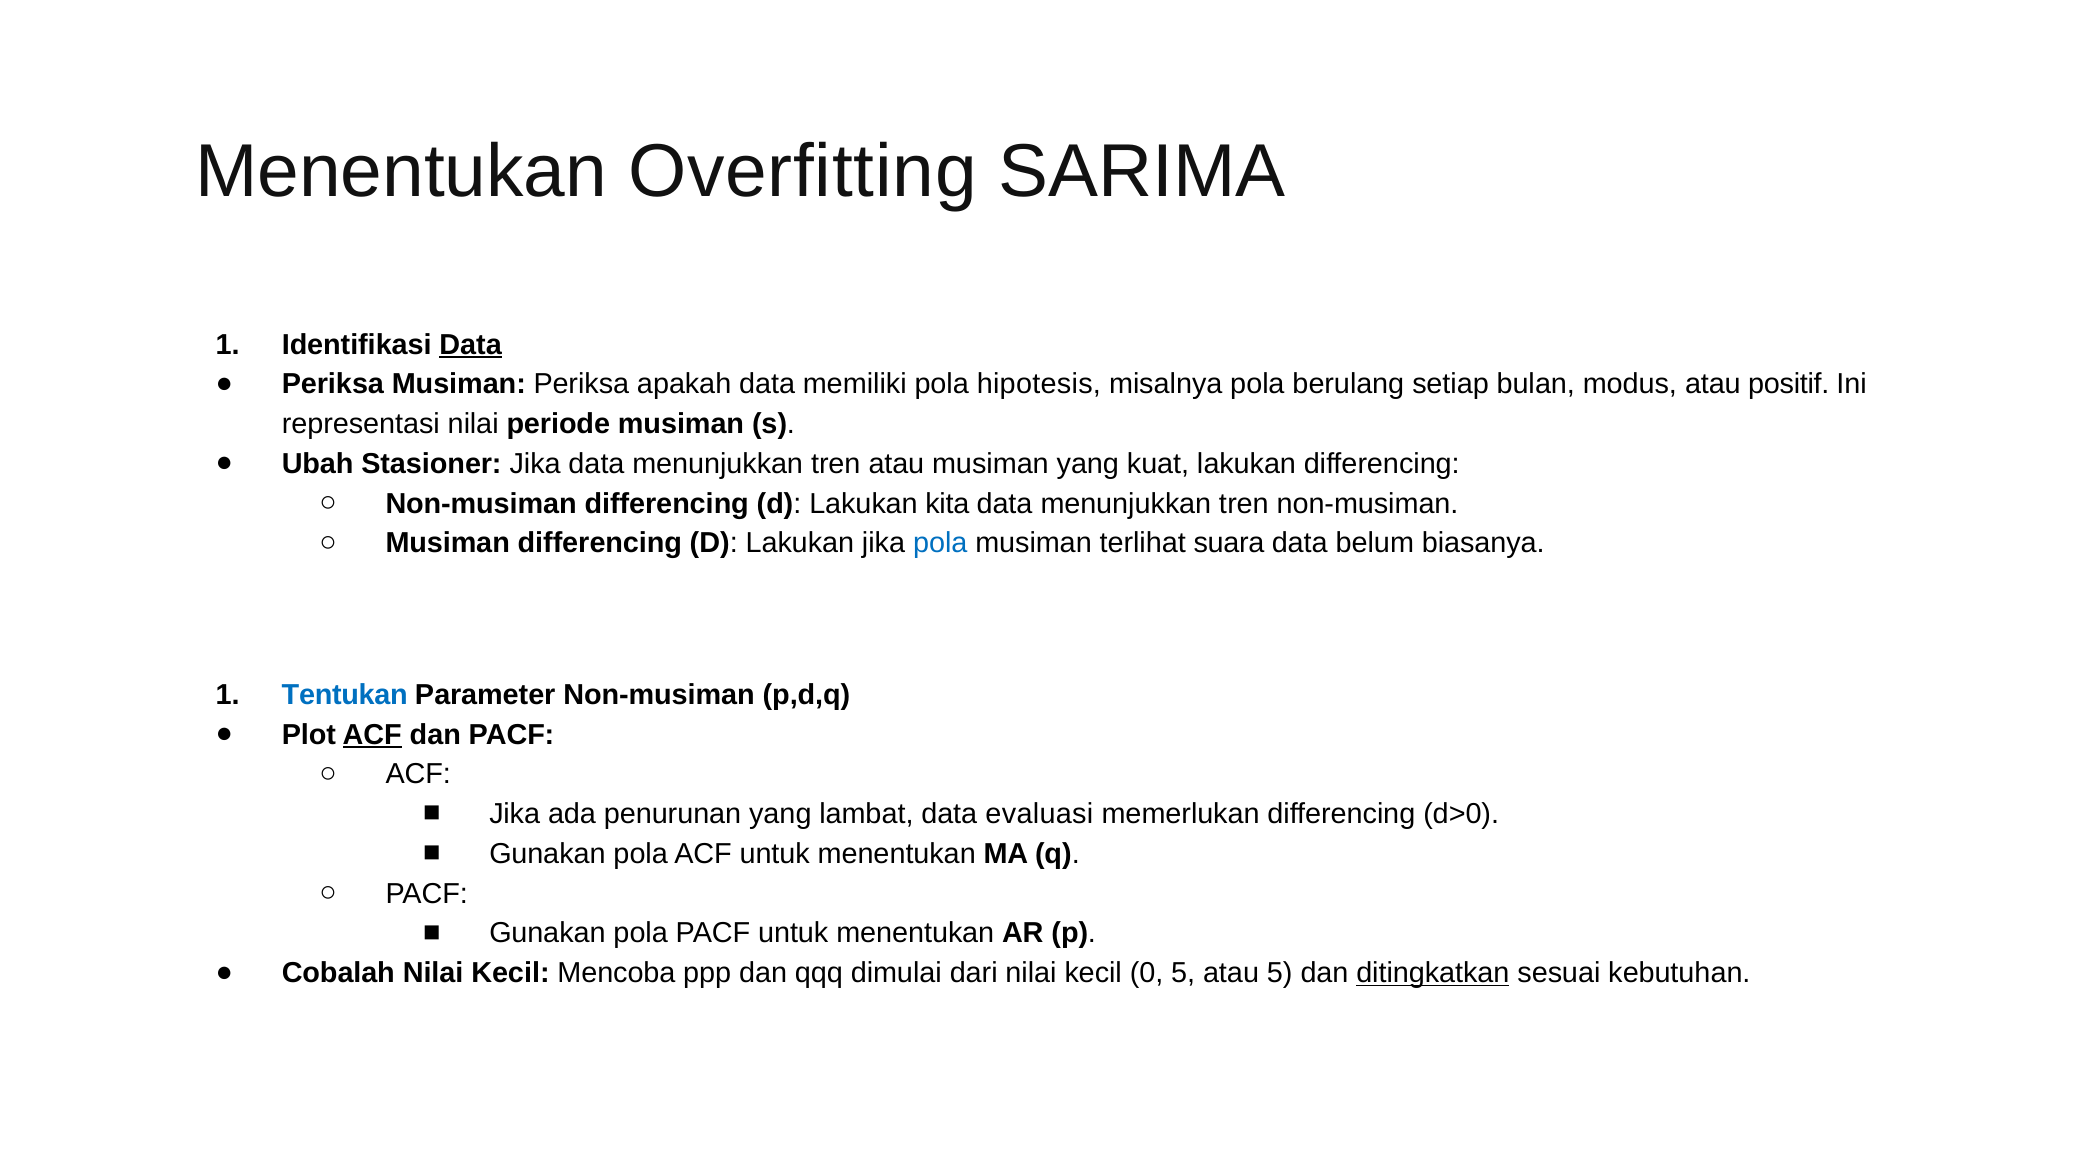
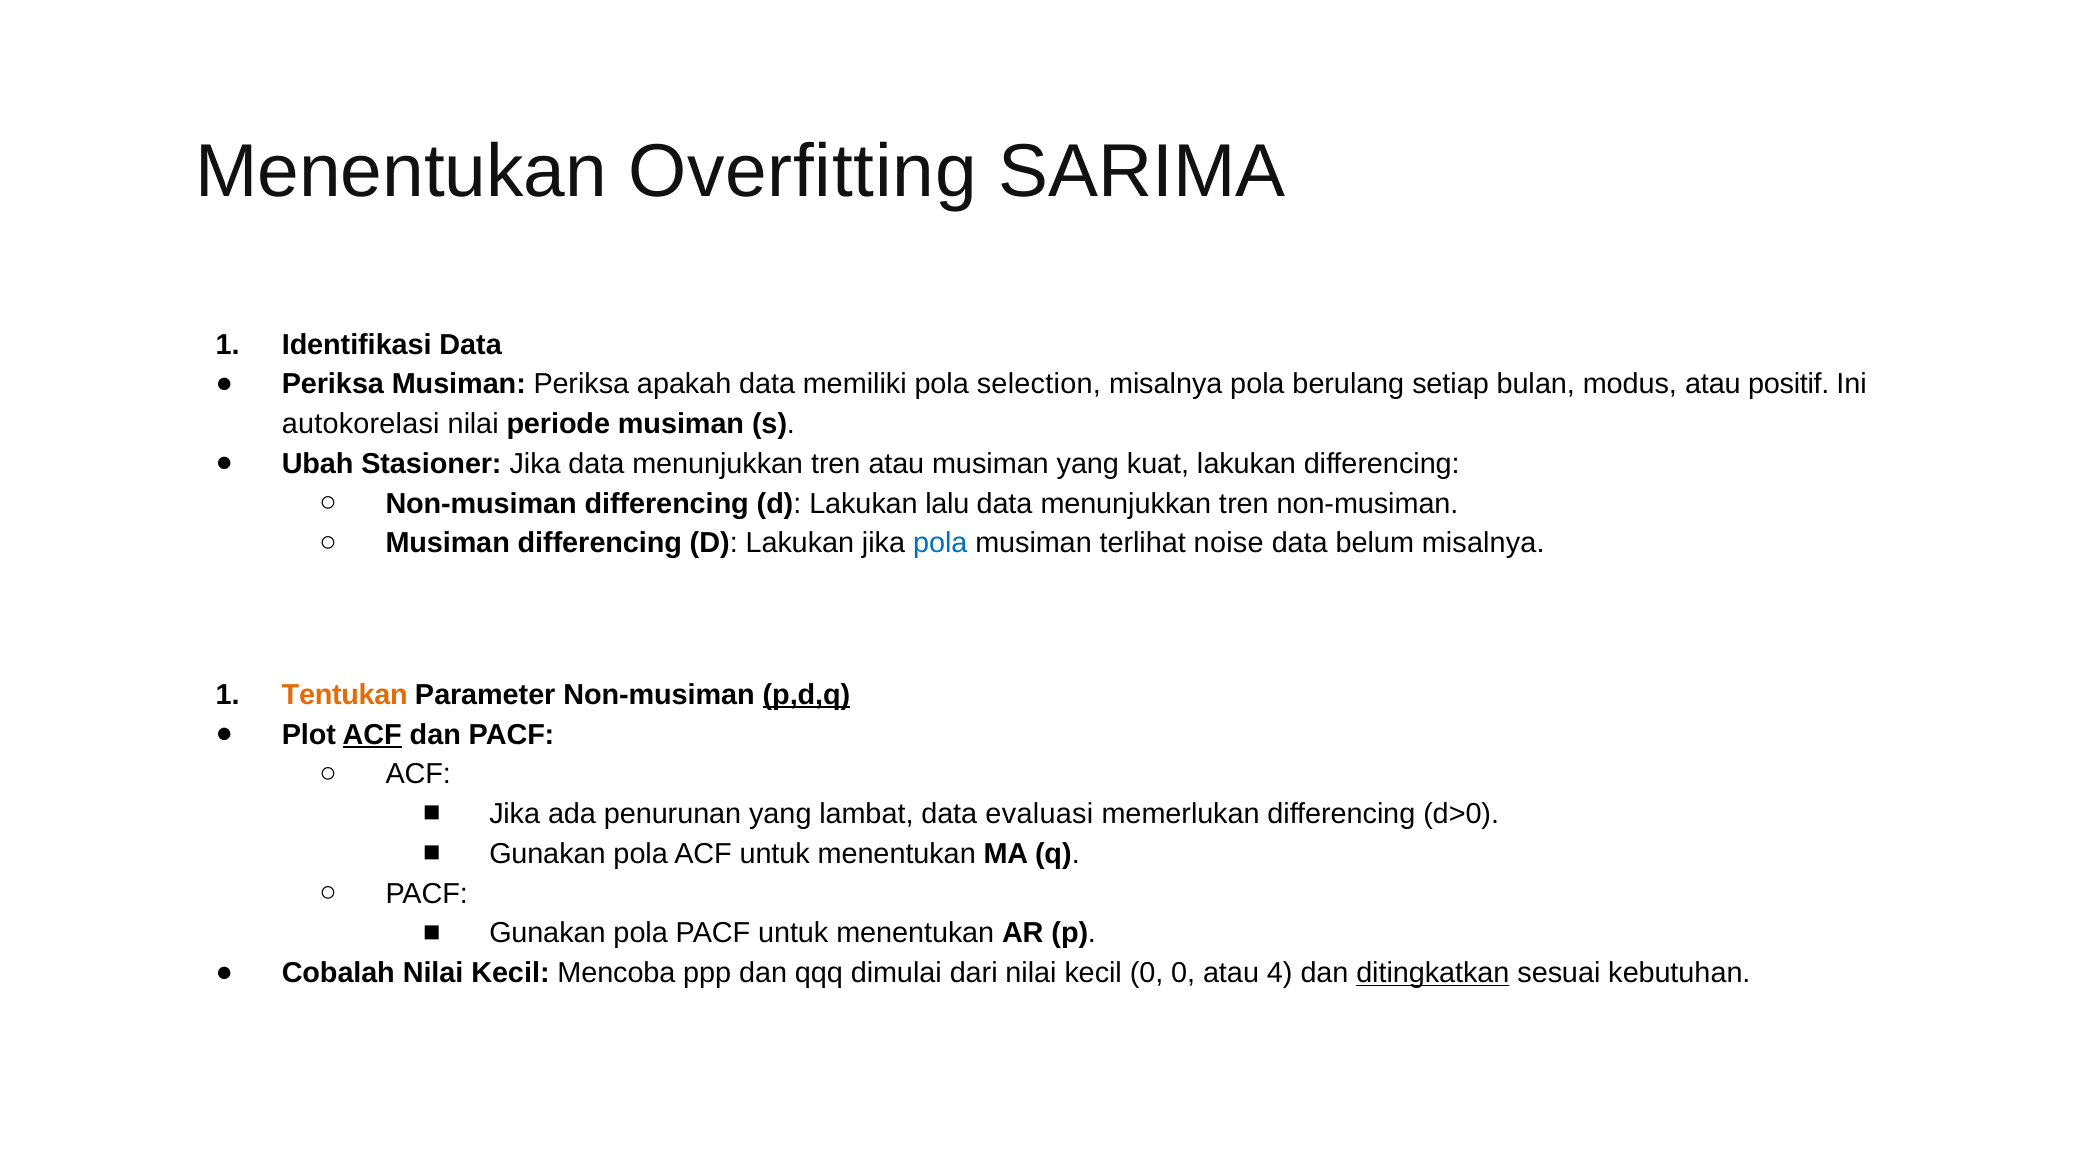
Data at (471, 344) underline: present -> none
hipotesis: hipotesis -> selection
representasi: representasi -> autokorelasi
kita: kita -> lalu
suara: suara -> noise
belum biasanya: biasanya -> misalnya
Tentukan colour: blue -> orange
p,d,q underline: none -> present
0 5: 5 -> 0
atau 5: 5 -> 4
